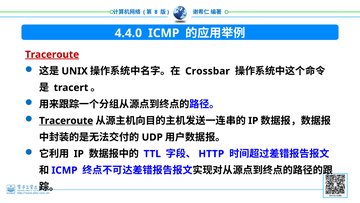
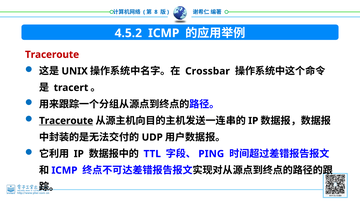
4.4.0: 4.4.0 -> 4.5.2
Traceroute at (52, 54) underline: present -> none
HTTP: HTTP -> PING
